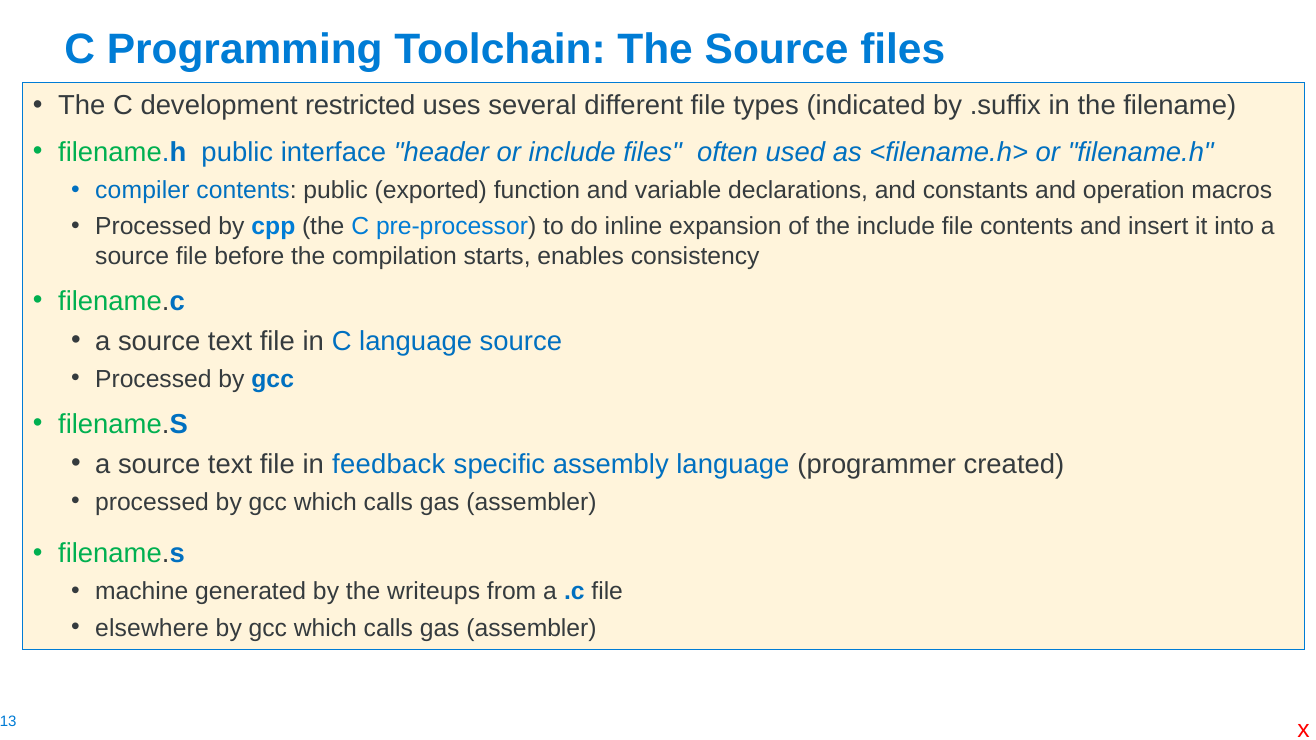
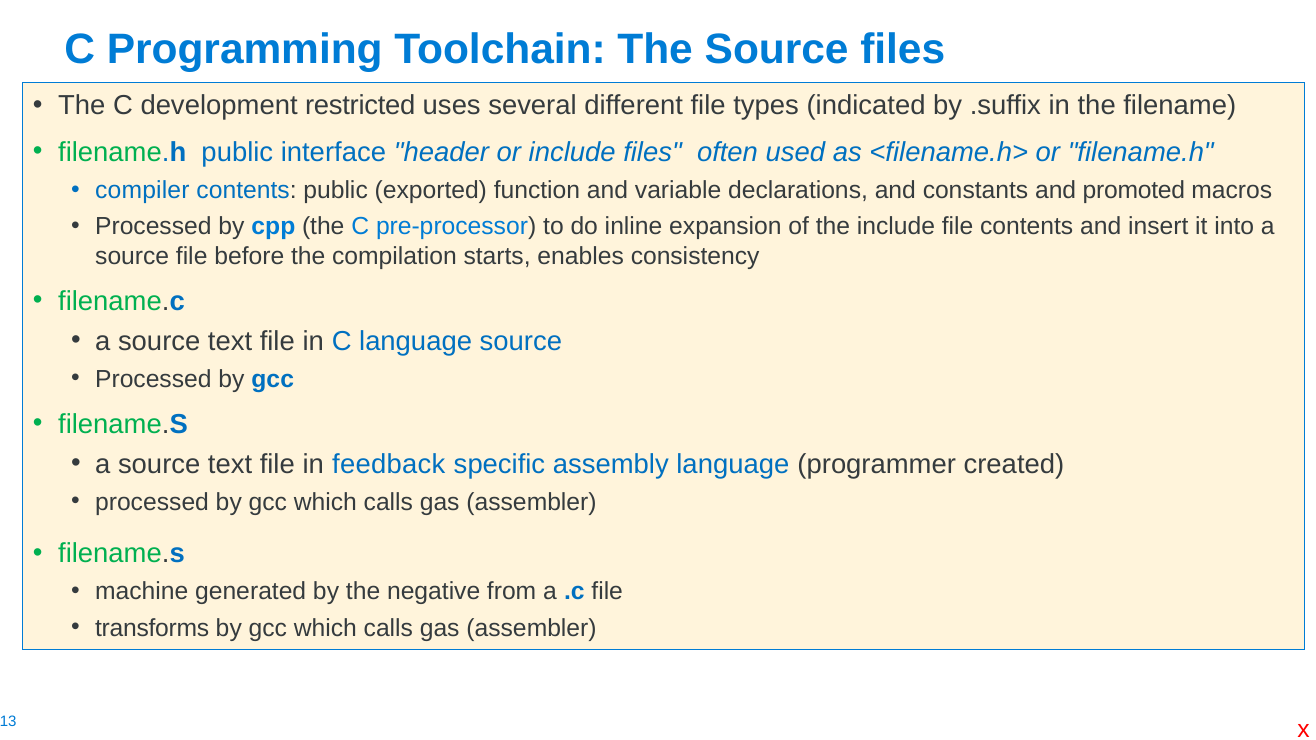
operation: operation -> promoted
writeups: writeups -> negative
elsewhere: elsewhere -> transforms
